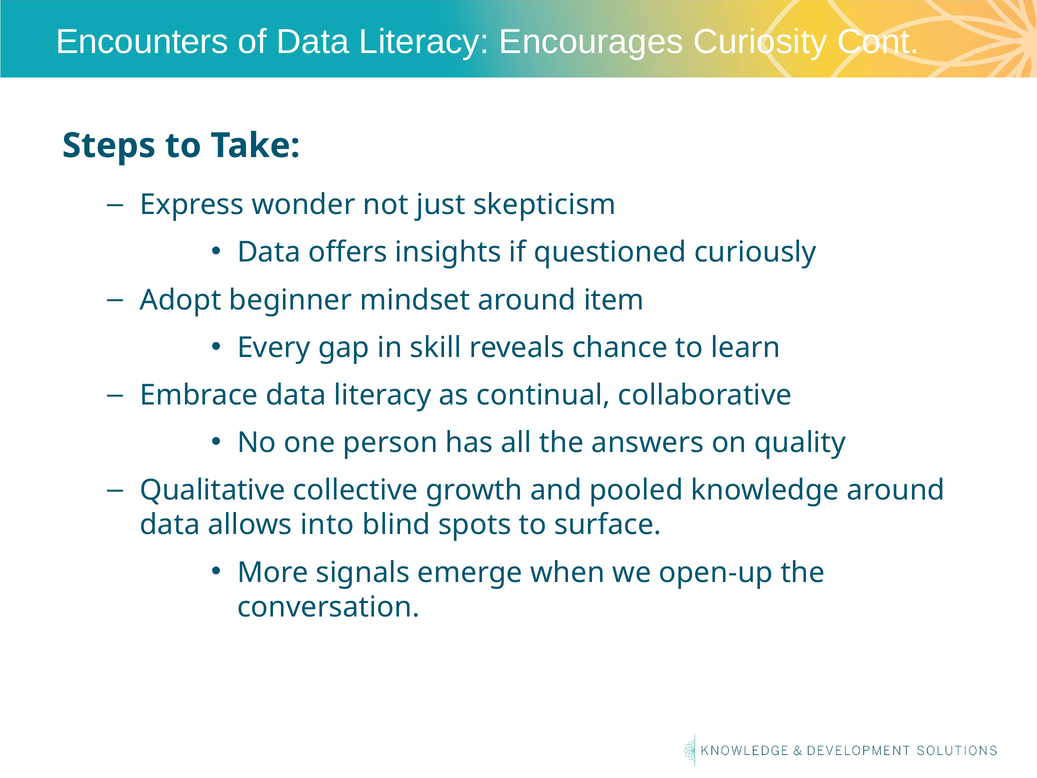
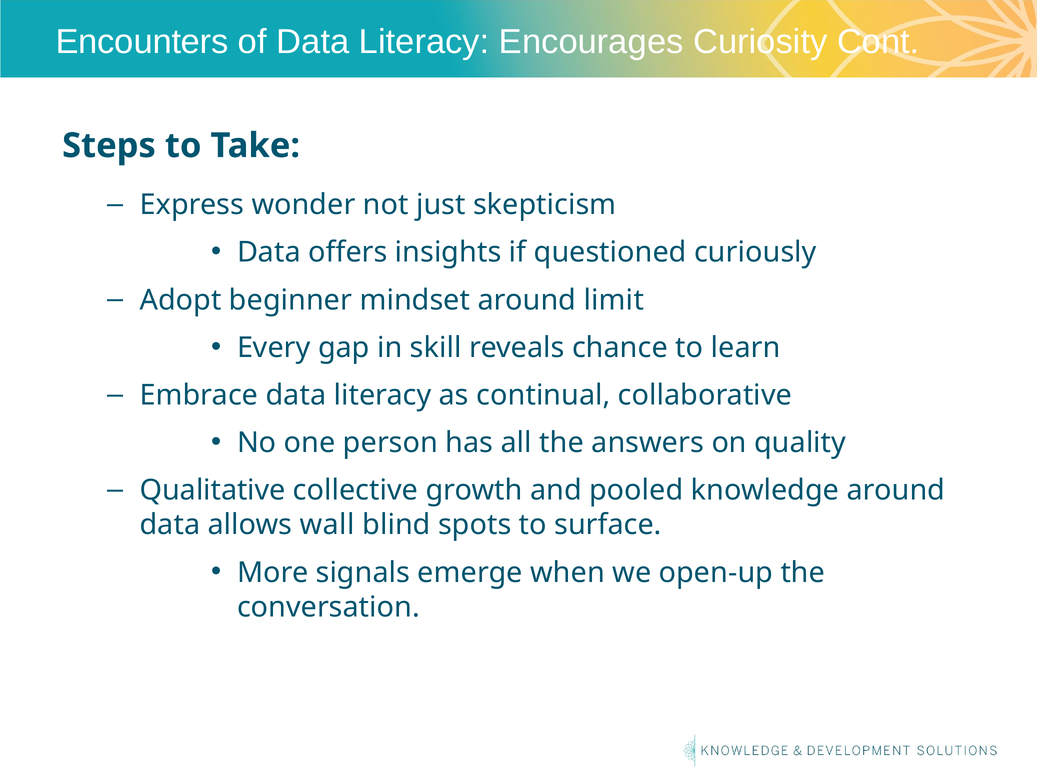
item: item -> limit
into: into -> wall
